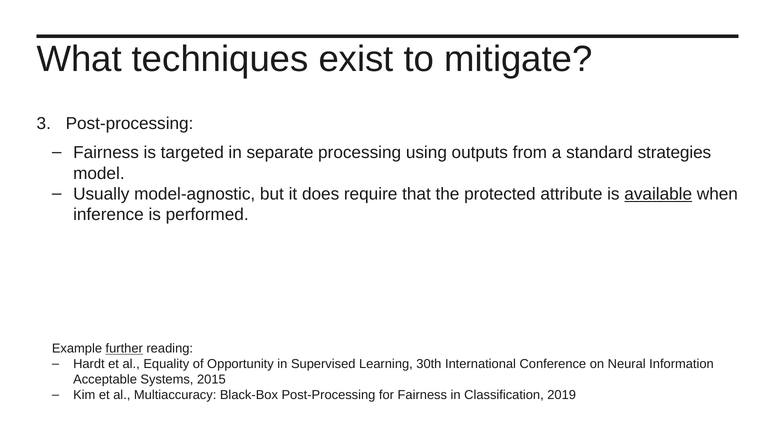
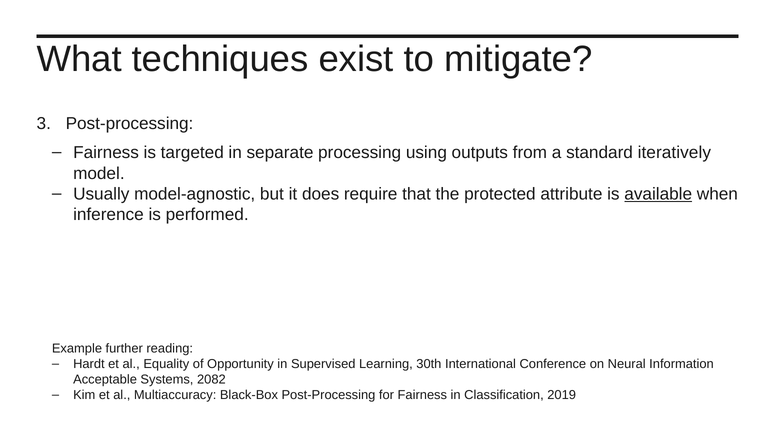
strategies: strategies -> iteratively
further underline: present -> none
2015: 2015 -> 2082
